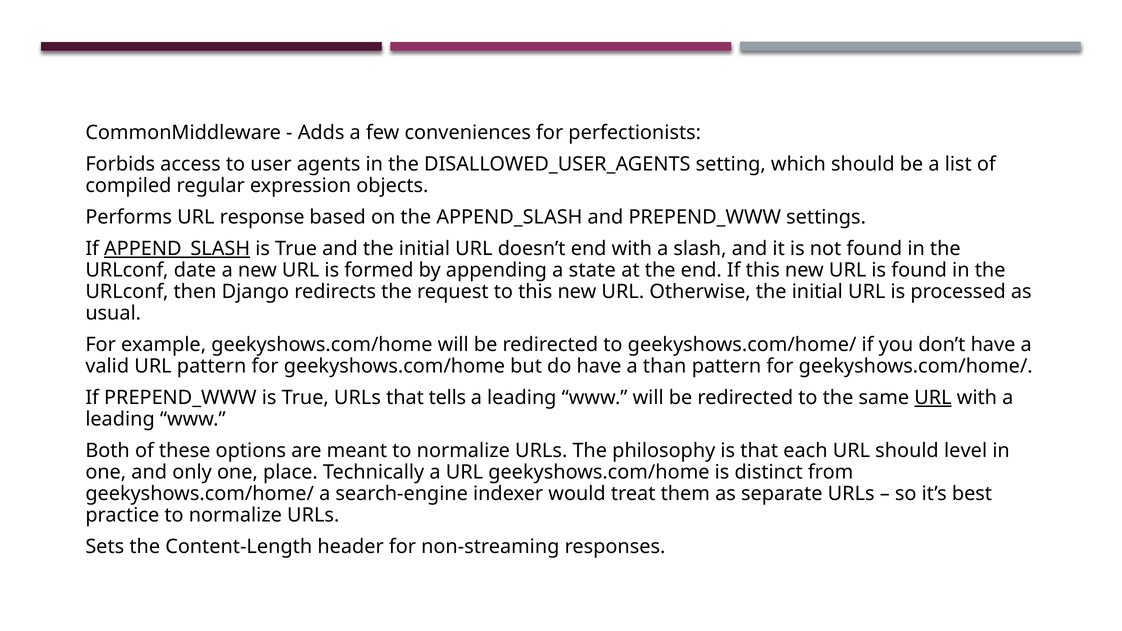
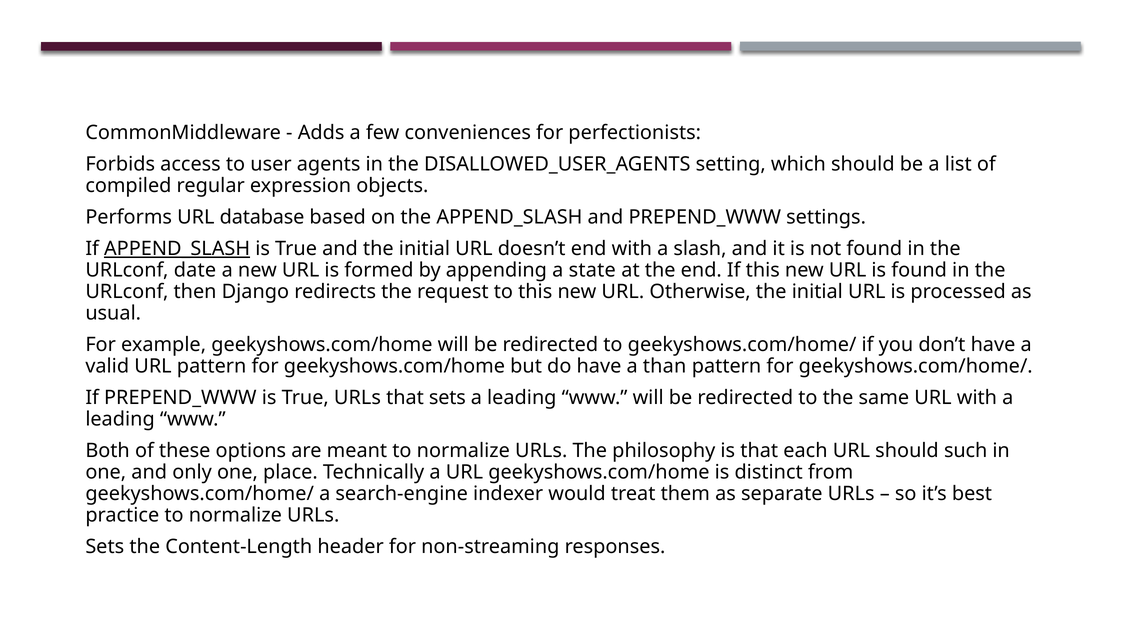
response: response -> database
that tells: tells -> sets
URL at (933, 398) underline: present -> none
level: level -> such
